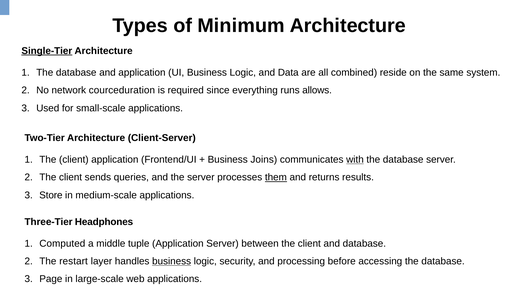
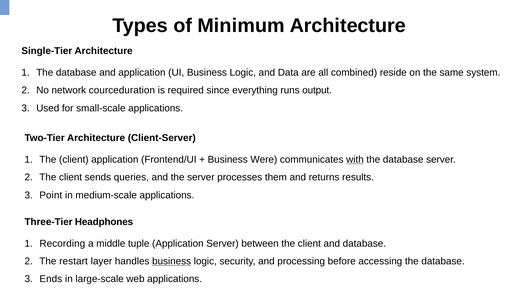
Single-Tier underline: present -> none
allows: allows -> output
Joins: Joins -> Were
them underline: present -> none
Store: Store -> Point
Computed: Computed -> Recording
Page: Page -> Ends
